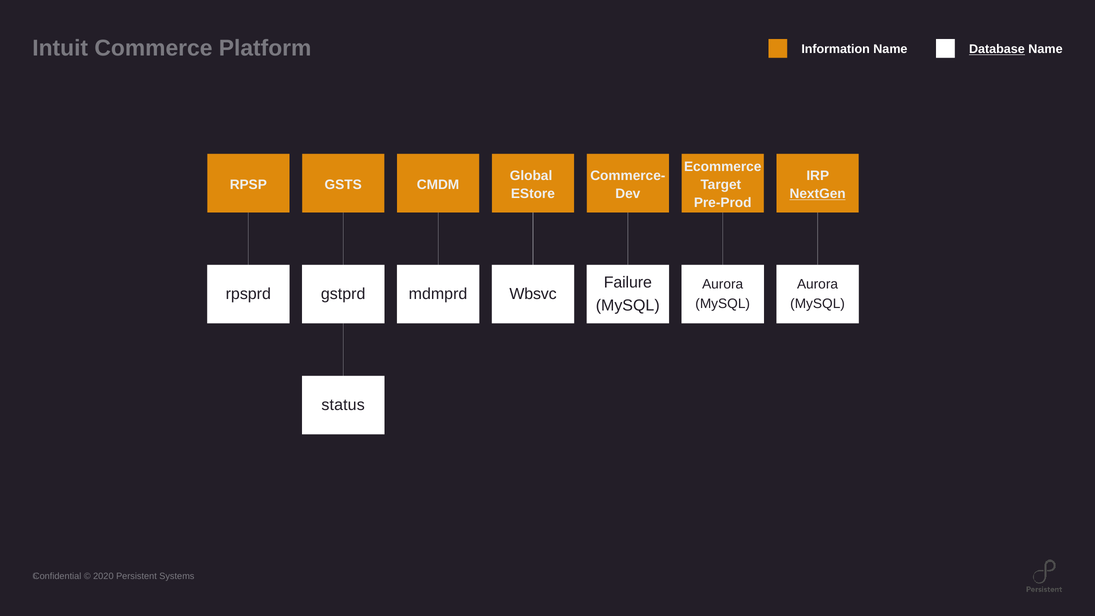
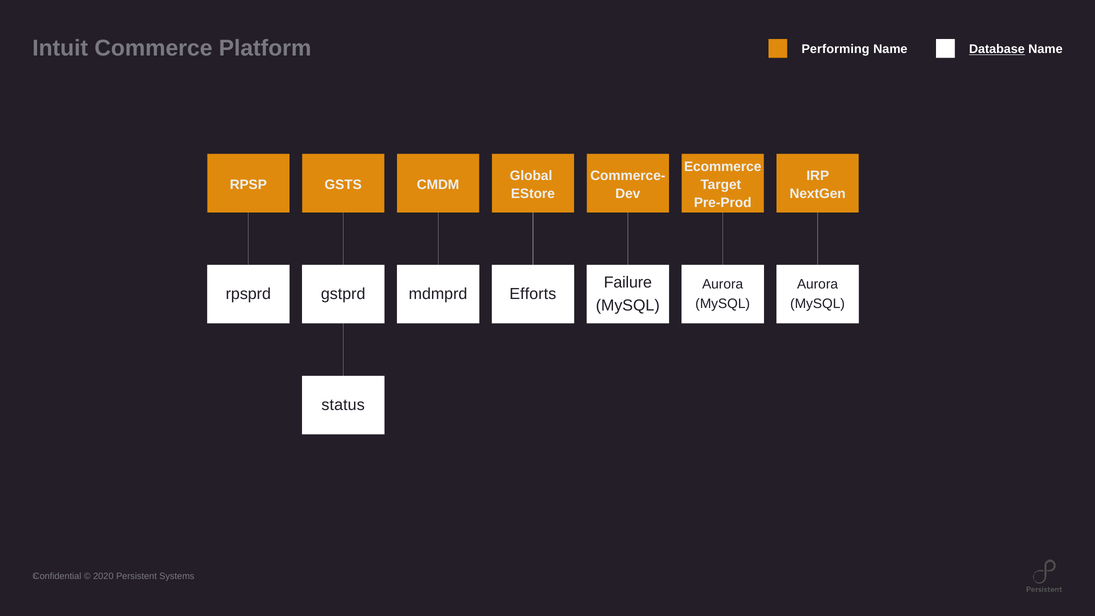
Information: Information -> Performing
NextGen underline: present -> none
Wbsvc: Wbsvc -> Efforts
